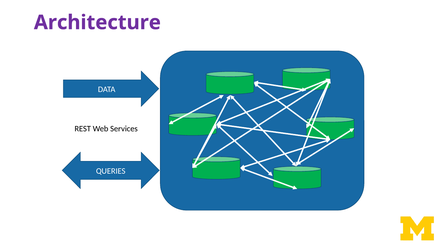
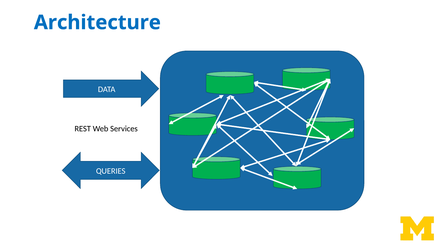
Architecture colour: purple -> blue
